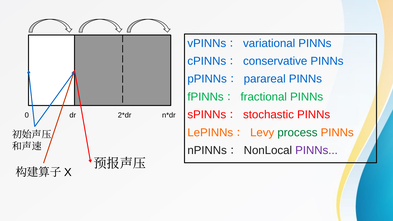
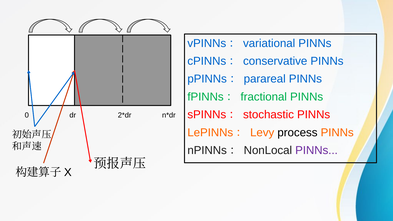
process colour: green -> black
